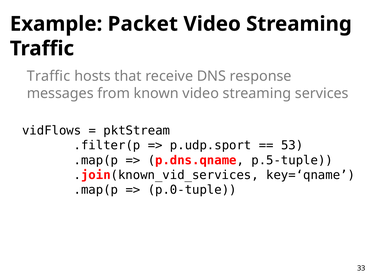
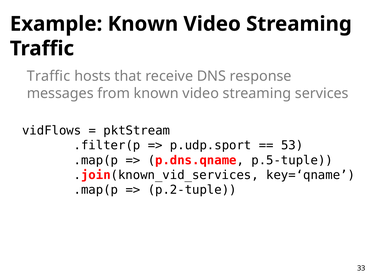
Example Packet: Packet -> Known
p.0-tuple: p.0-tuple -> p.2-tuple
